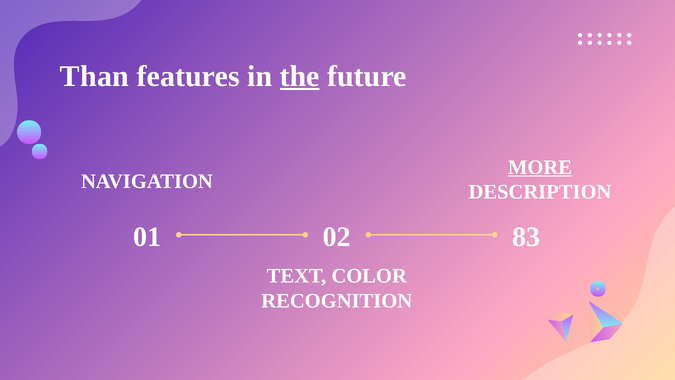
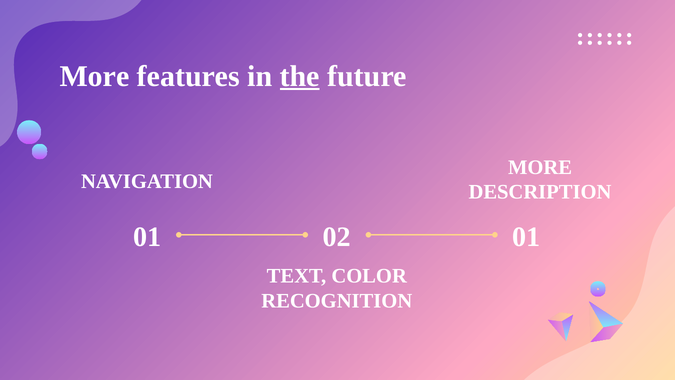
Than at (94, 76): Than -> More
MORE at (540, 167) underline: present -> none
02 83: 83 -> 01
